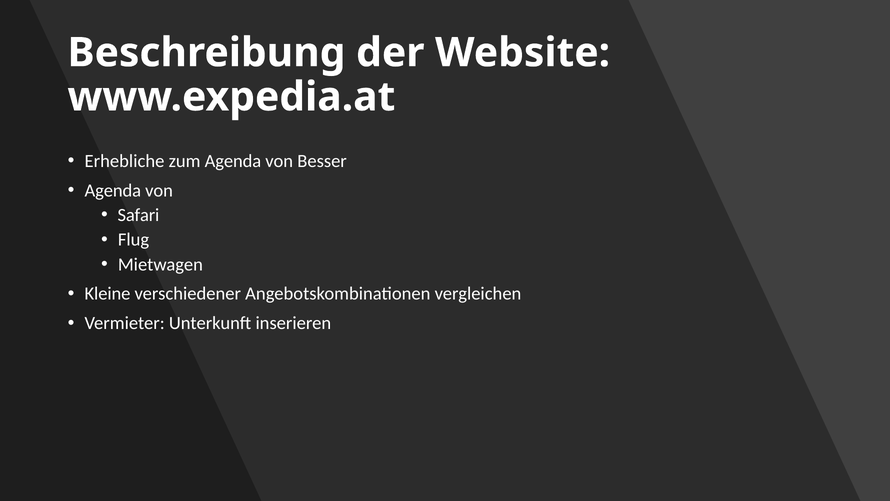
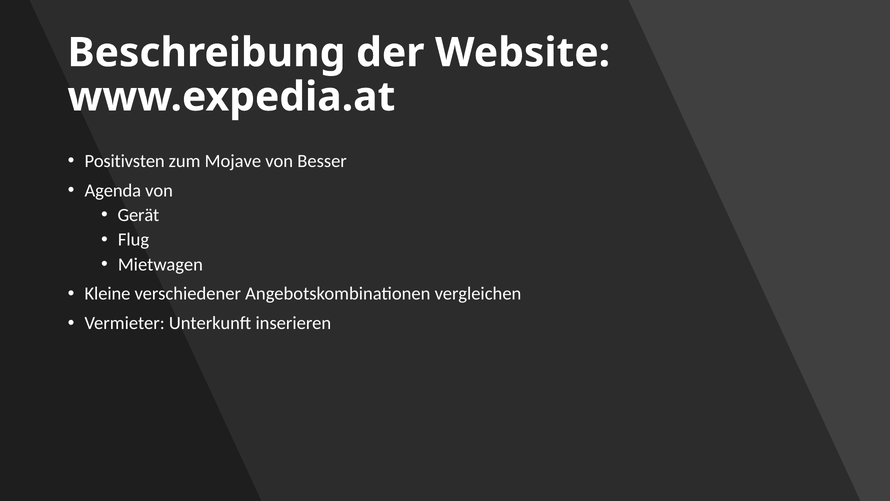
Erhebliche: Erhebliche -> Positivsten
zum Agenda: Agenda -> Mojave
Safari: Safari -> Gerät
